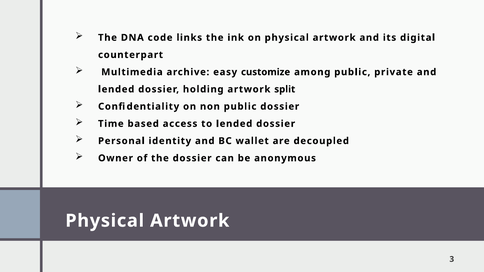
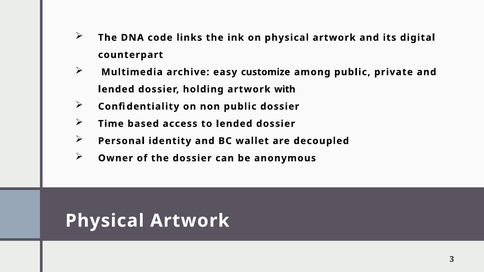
split: split -> with
